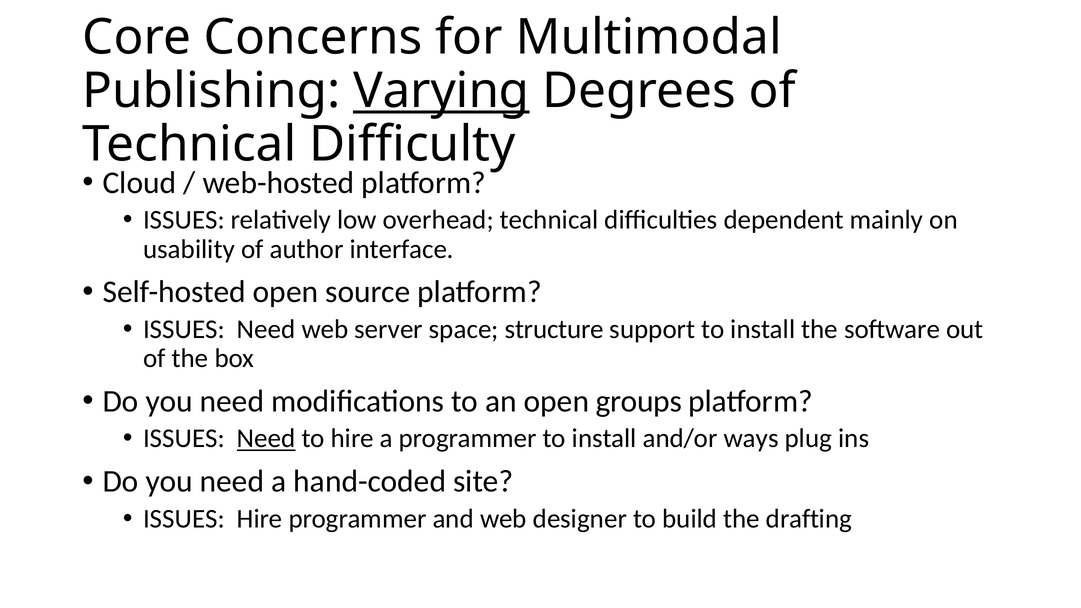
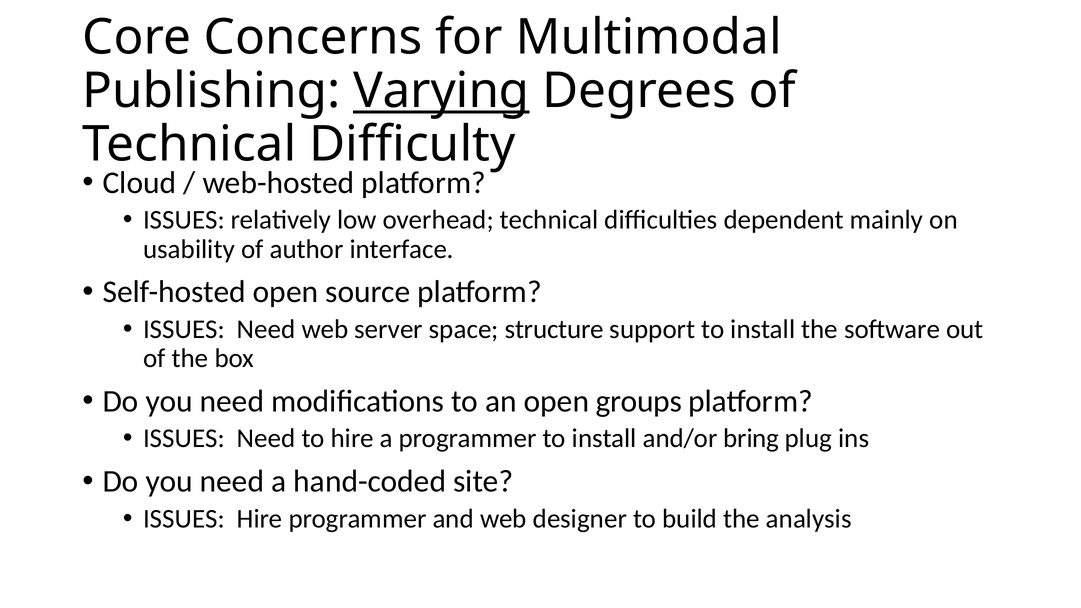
Need at (266, 439) underline: present -> none
ways: ways -> bring
drafting: drafting -> analysis
